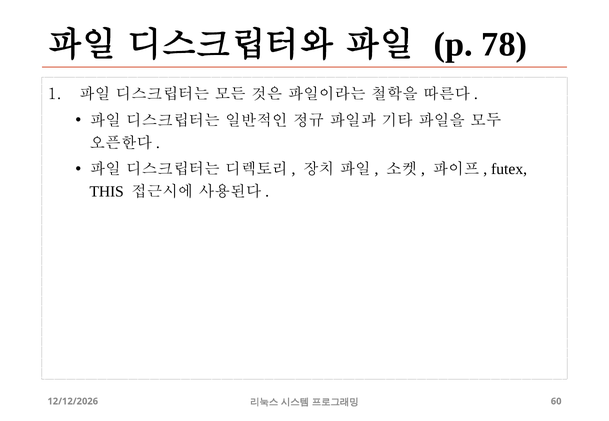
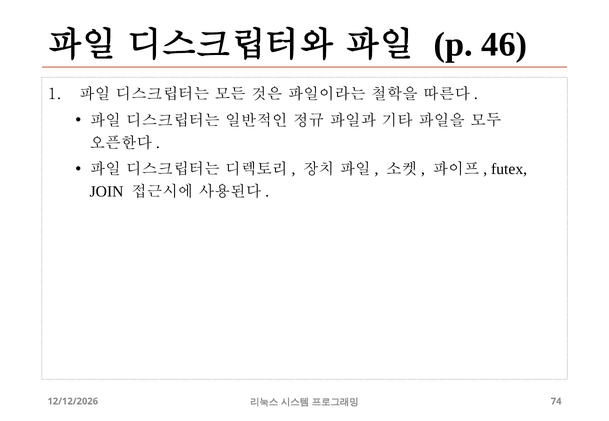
78: 78 -> 46
THIS: THIS -> JOIN
60: 60 -> 74
